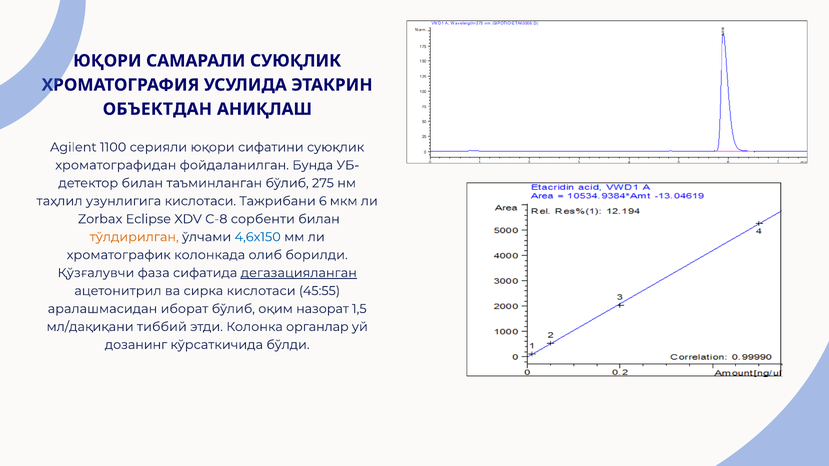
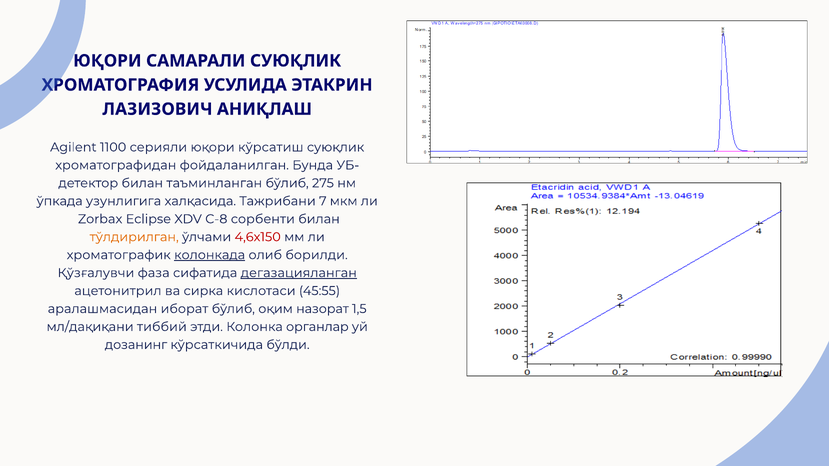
ОБЪЕКТДАН: ОБЪЕКТДАН -> ЛАЗИЗОВИЧ
сифатини: сифатини -> кўрсатиш
таҳлил: таҳлил -> ўпкада
узунлигига кислотаси: кислотаси -> халқасида
6: 6 -> 7
4,6х150 colour: blue -> red
колонкада underline: none -> present
